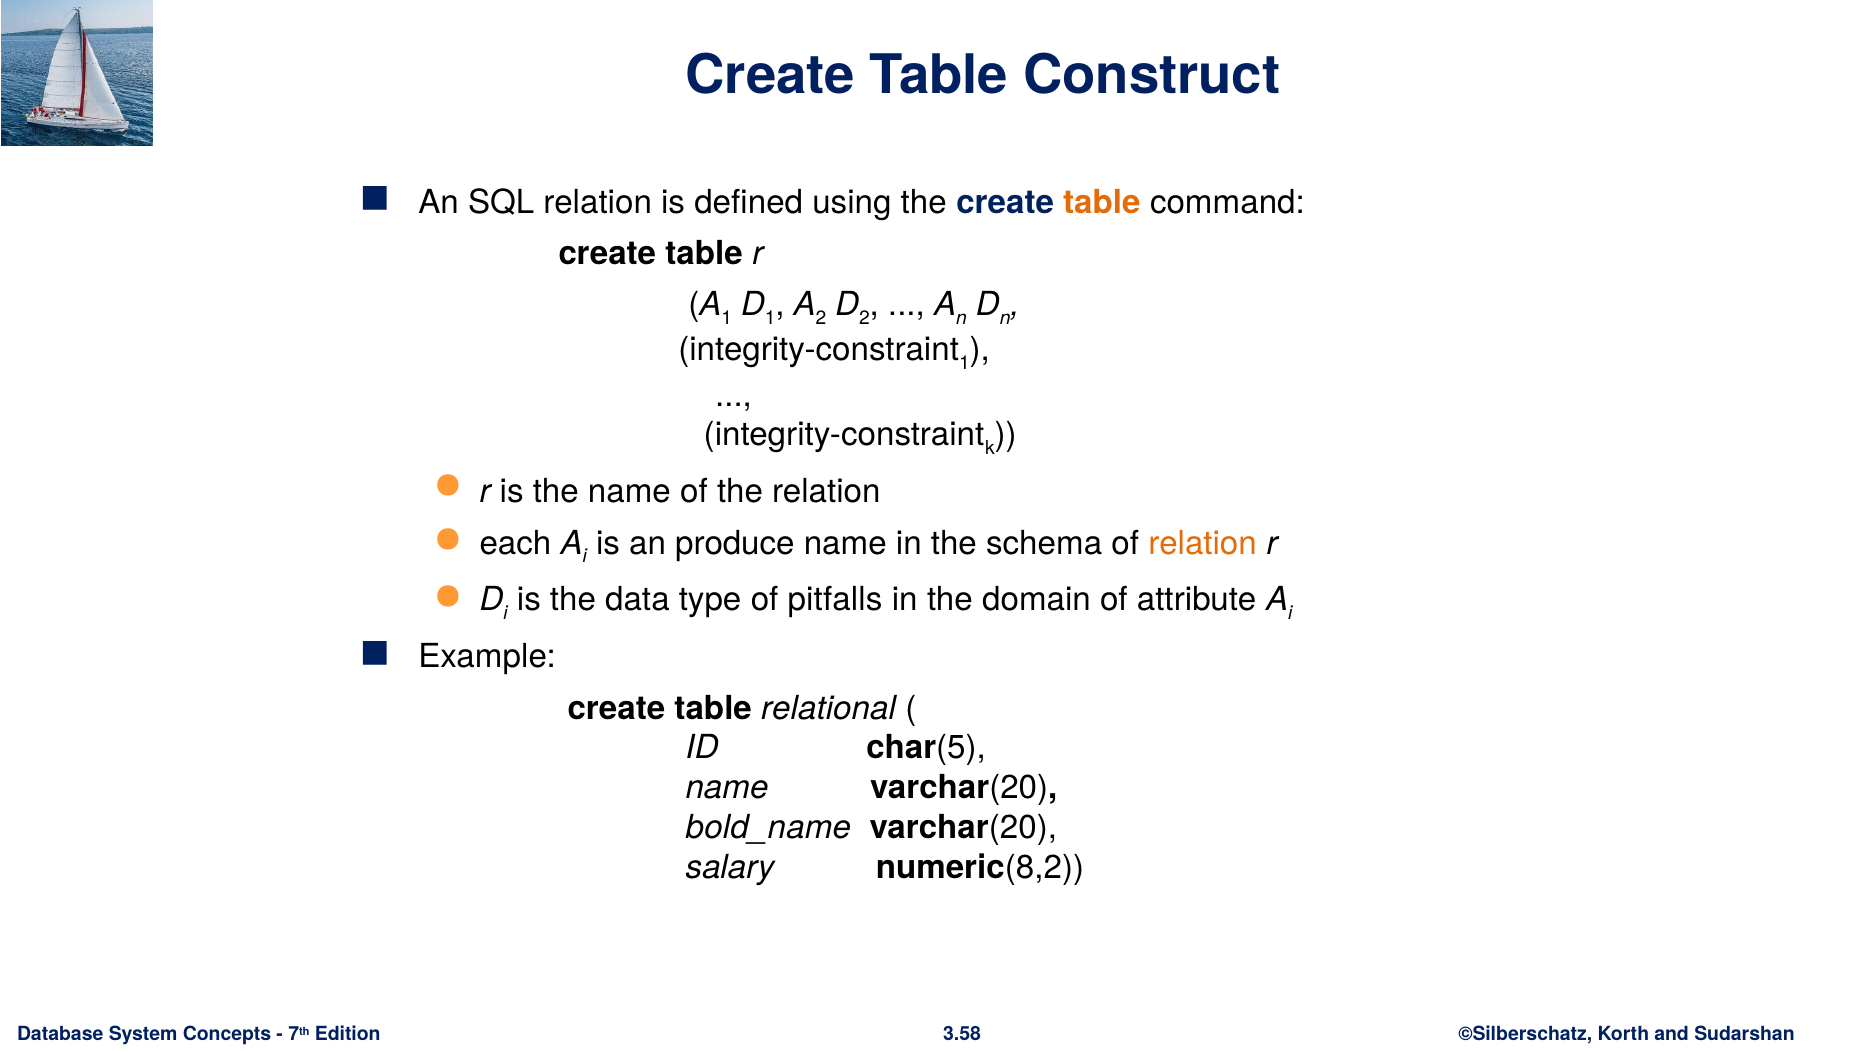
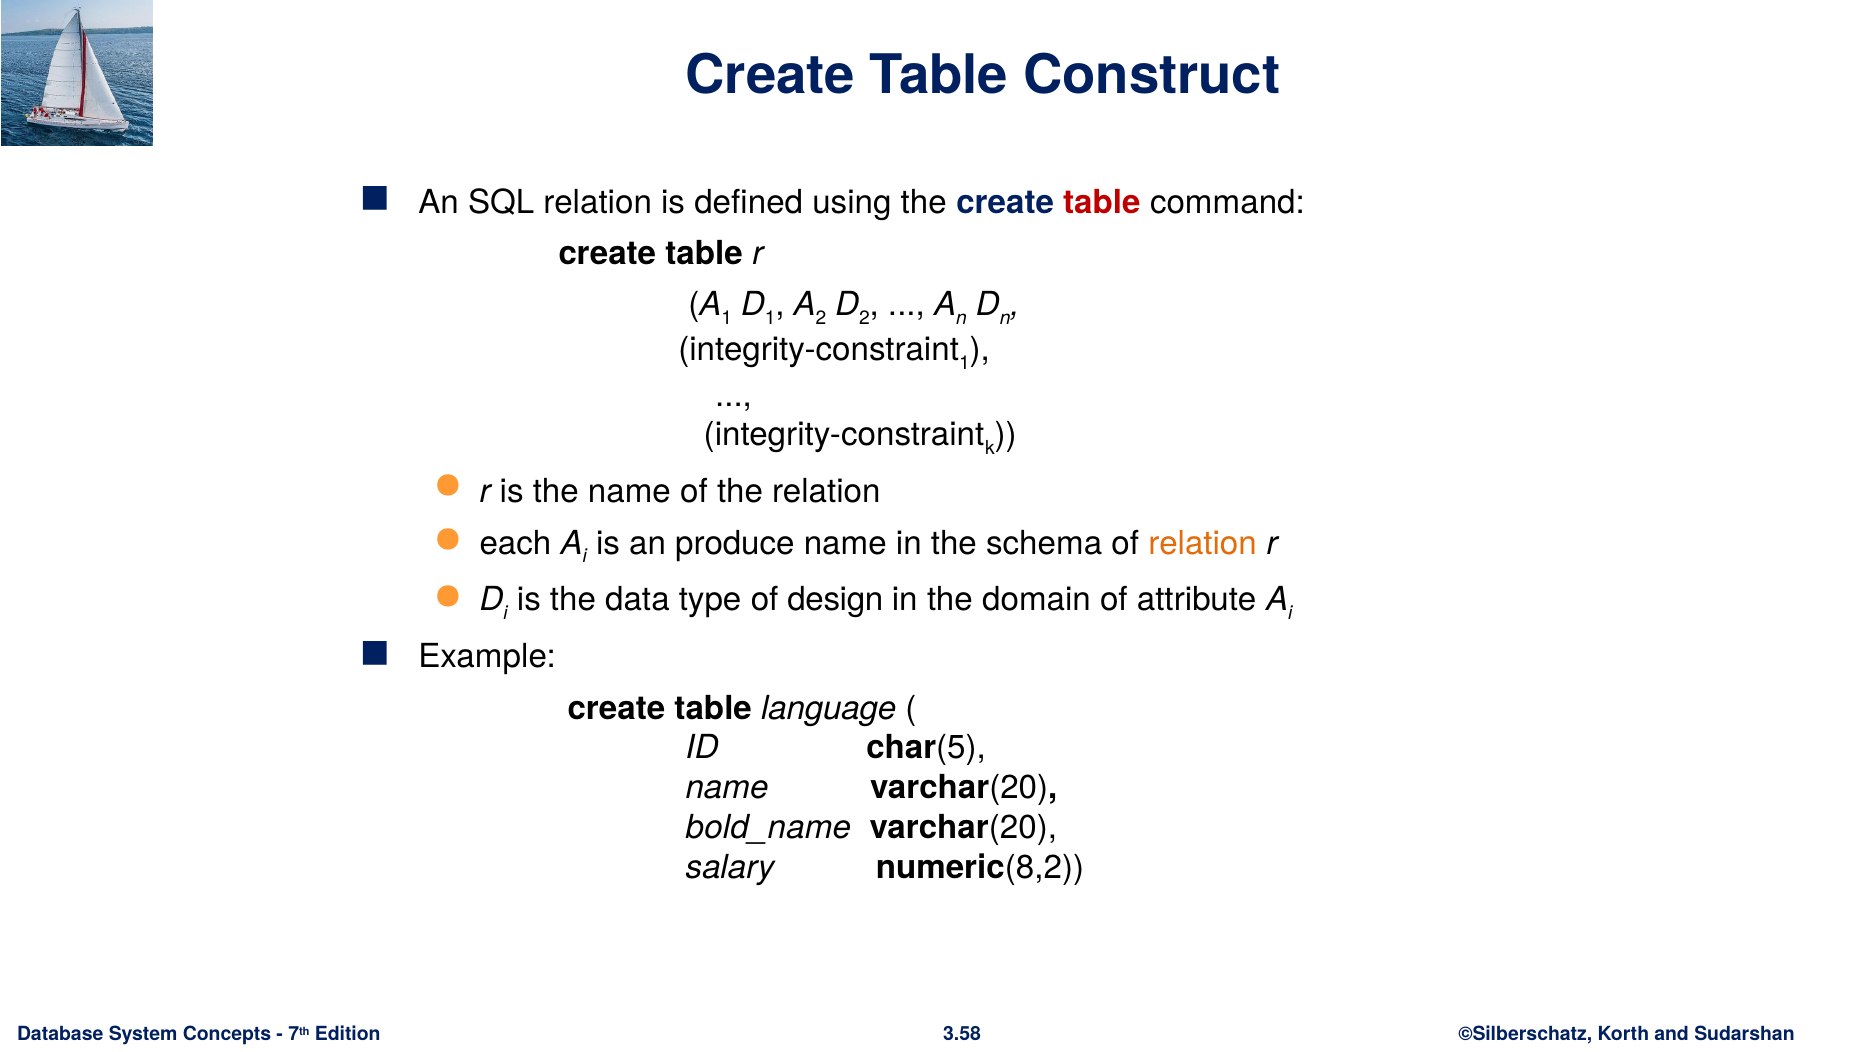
table at (1102, 202) colour: orange -> red
pitfalls: pitfalls -> design
relational: relational -> language
